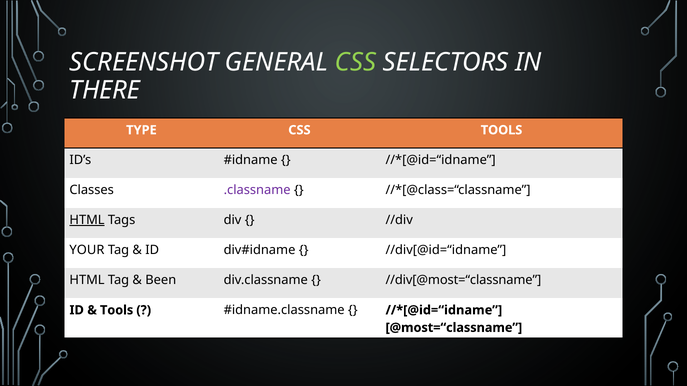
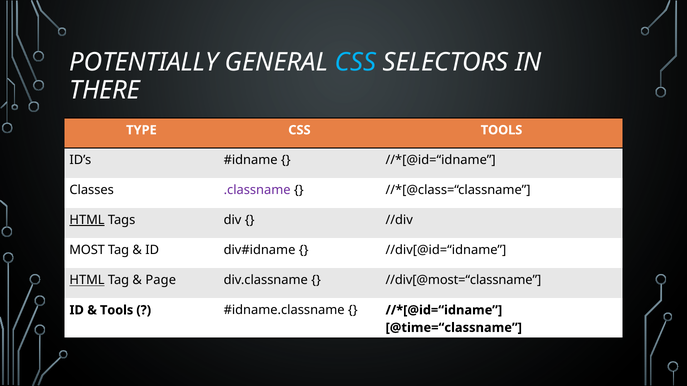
SCREENSHOT: SCREENSHOT -> POTENTIALLY
CSS at (356, 62) colour: light green -> light blue
YOUR: YOUR -> MOST
HTML at (87, 280) underline: none -> present
Been: Been -> Page
@most=“classname: @most=“classname -> @time=“classname
